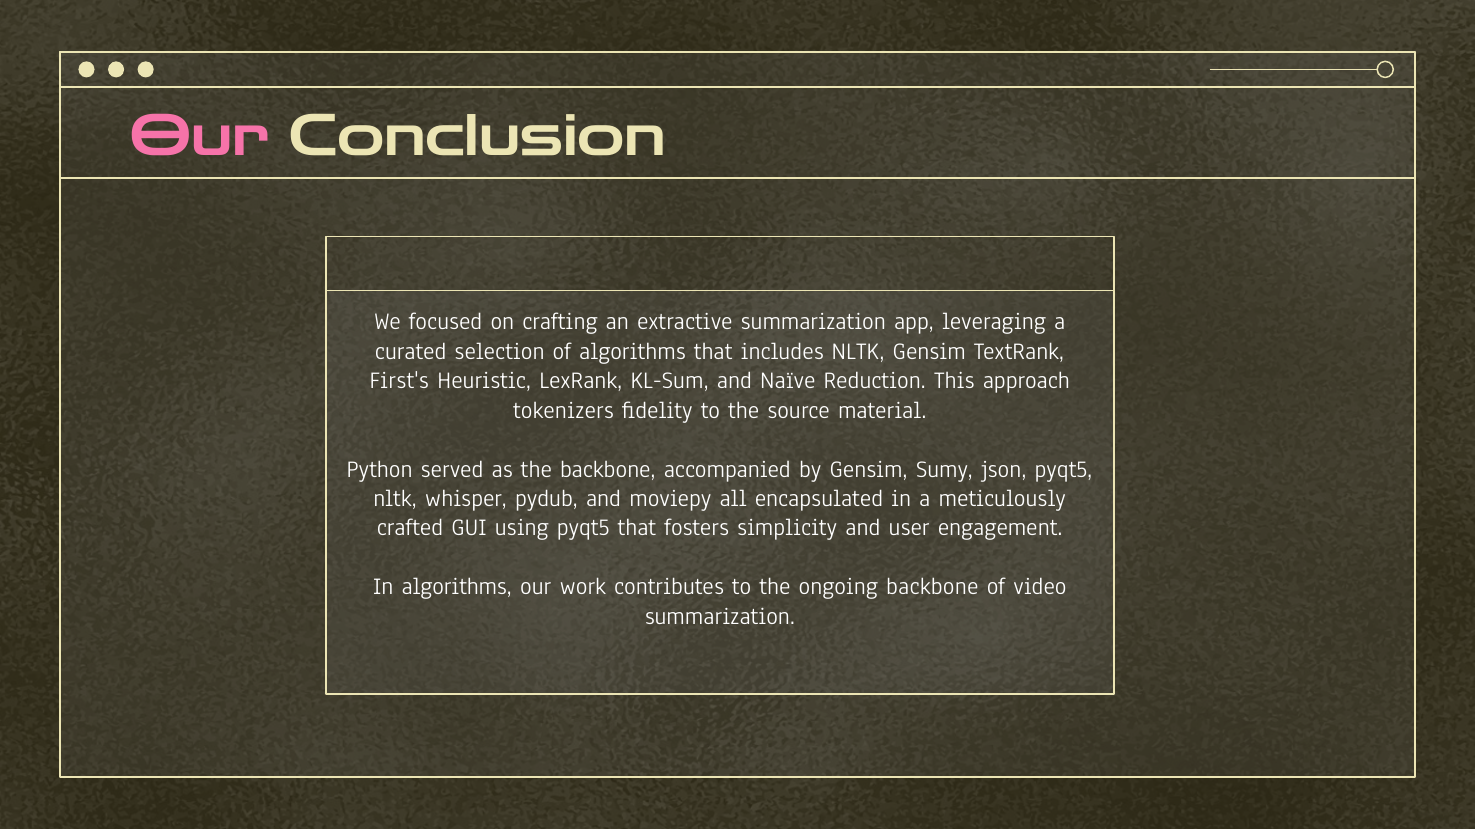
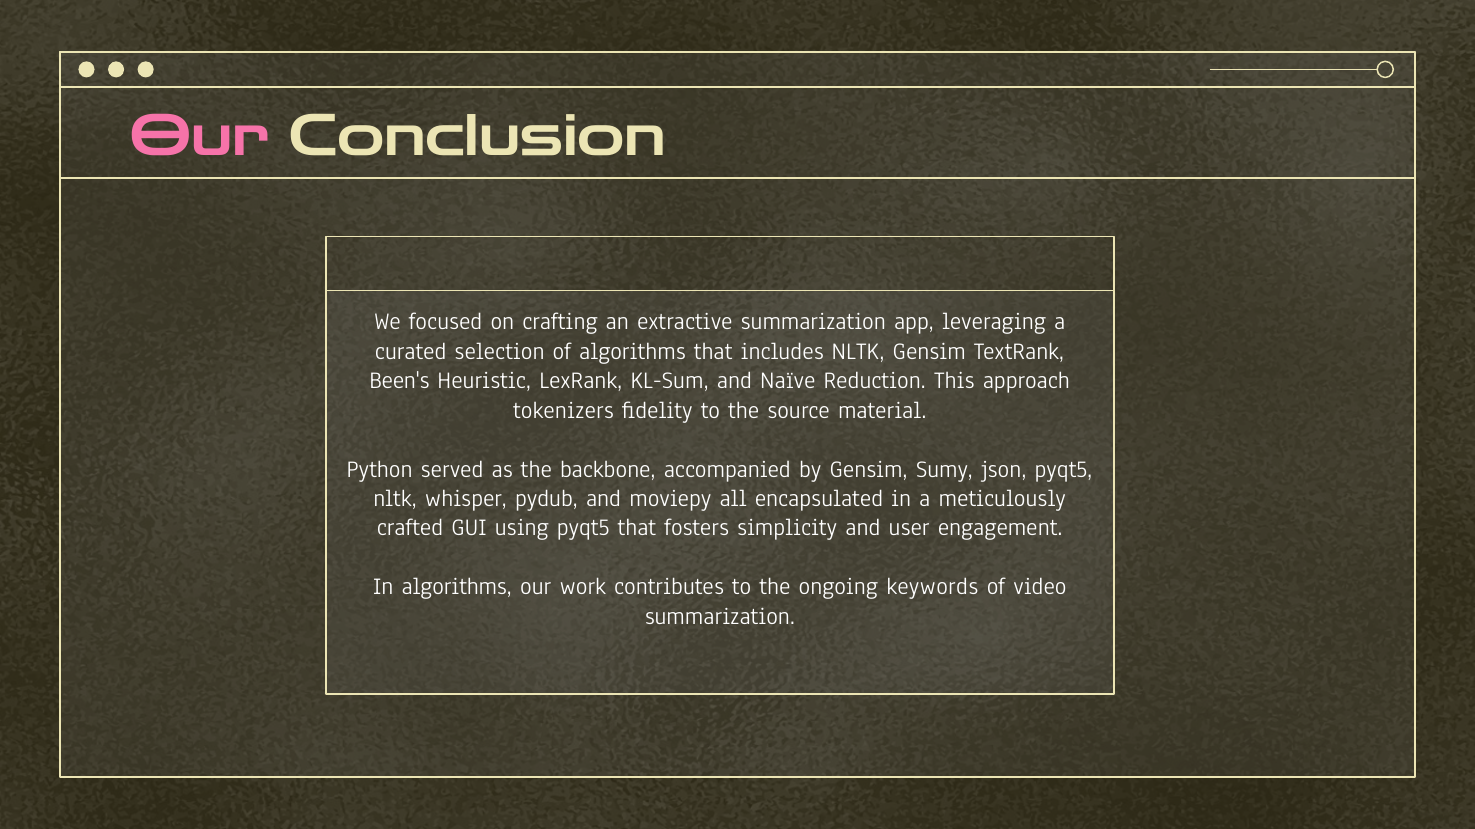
First's: First's -> Been's
ongoing backbone: backbone -> keywords
